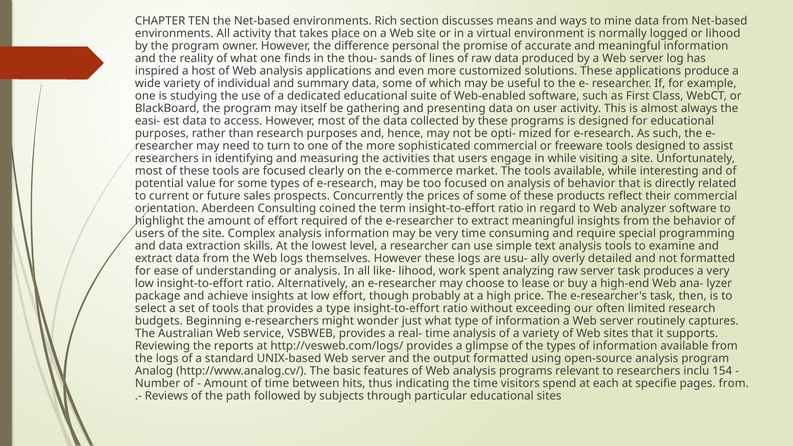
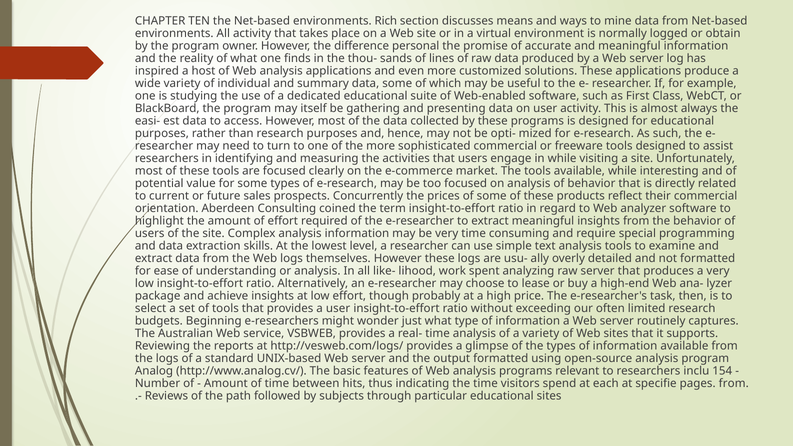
or lihood: lihood -> obtain
server task: task -> that
a type: type -> user
